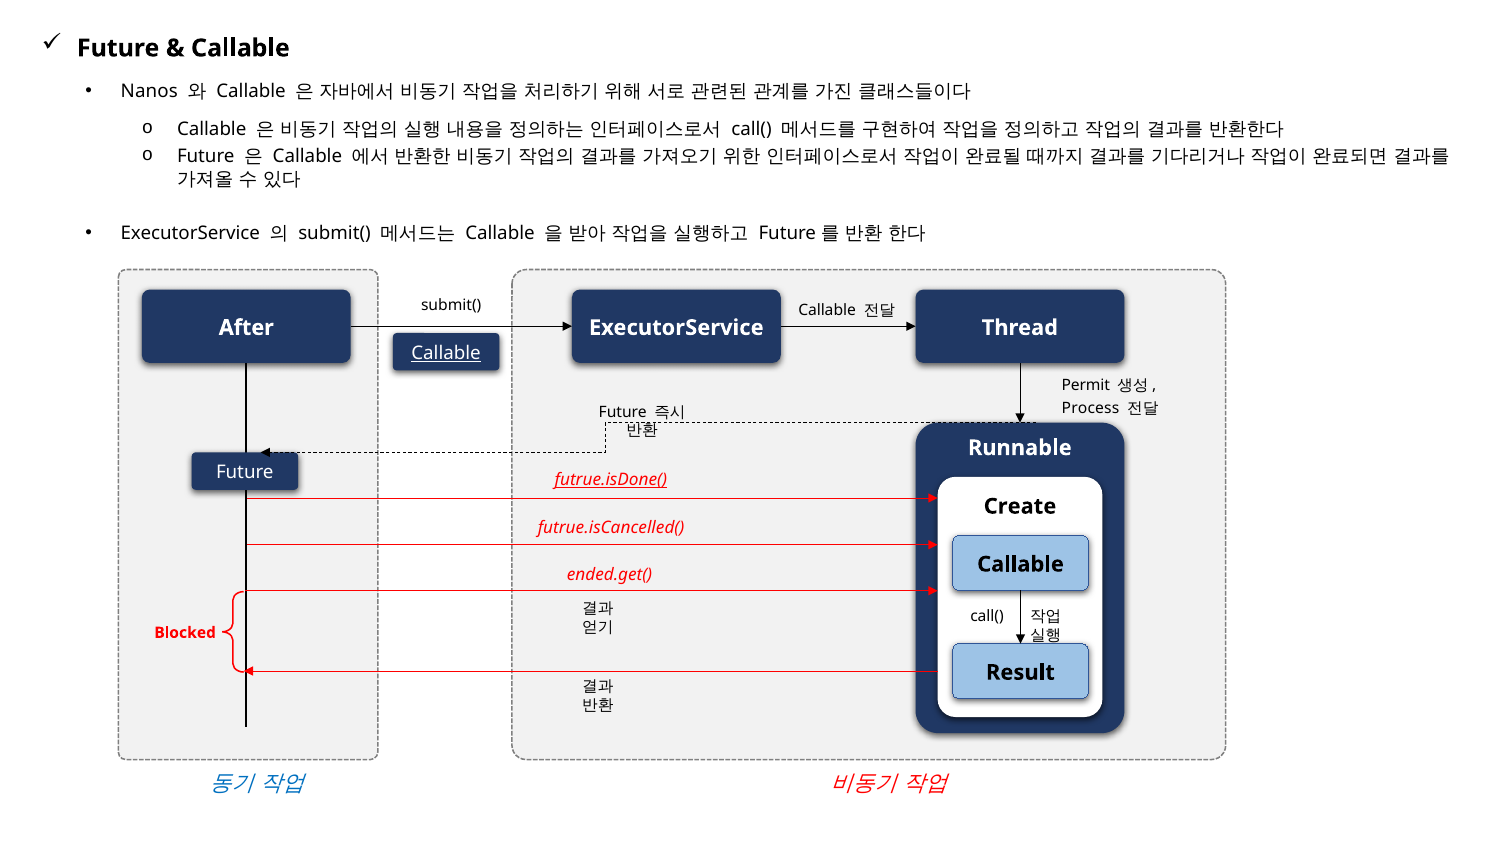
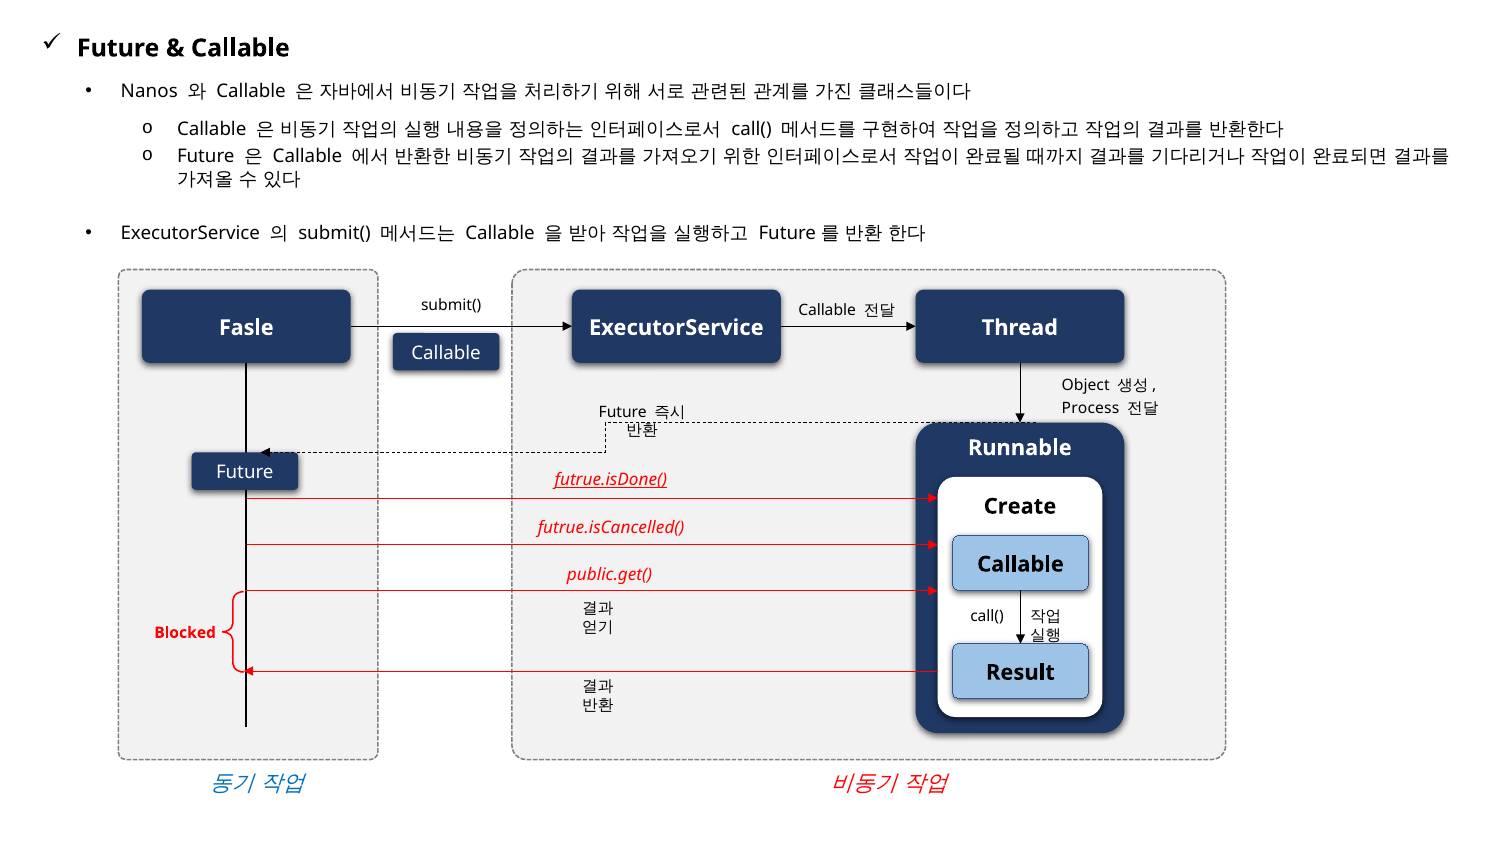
After: After -> Fasle
Callable at (446, 353) underline: present -> none
Permit: Permit -> Object
ended.get(: ended.get( -> public.get(
